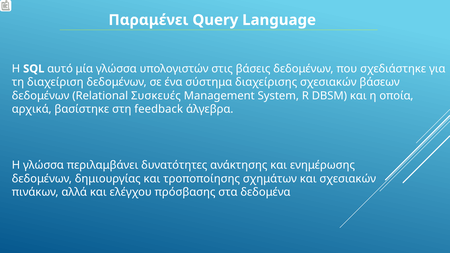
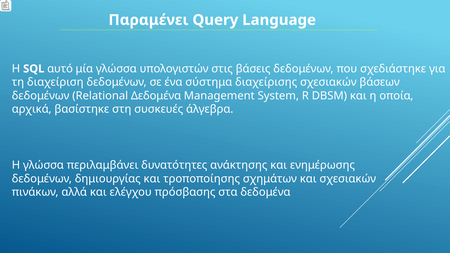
Relational Συσκευές: Συσκευές -> Δεδομένα
feedback: feedback -> συσκευές
